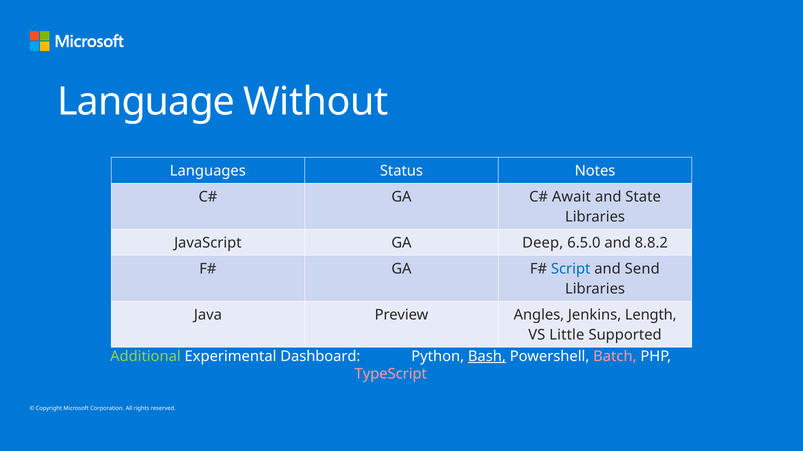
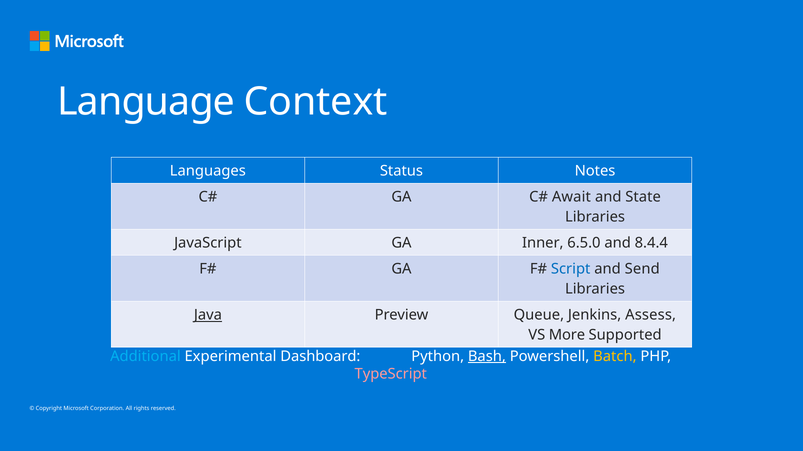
Without: Without -> Context
Deep: Deep -> Inner
8.8.2: 8.8.2 -> 8.4.4
Java underline: none -> present
Angles: Angles -> Queue
Length: Length -> Assess
Little: Little -> More
Additional colour: light green -> light blue
Batch colour: pink -> yellow
